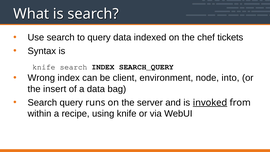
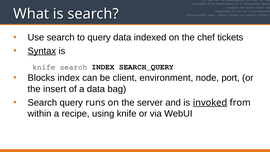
Syntax underline: none -> present
Wrong: Wrong -> Blocks
into: into -> port
